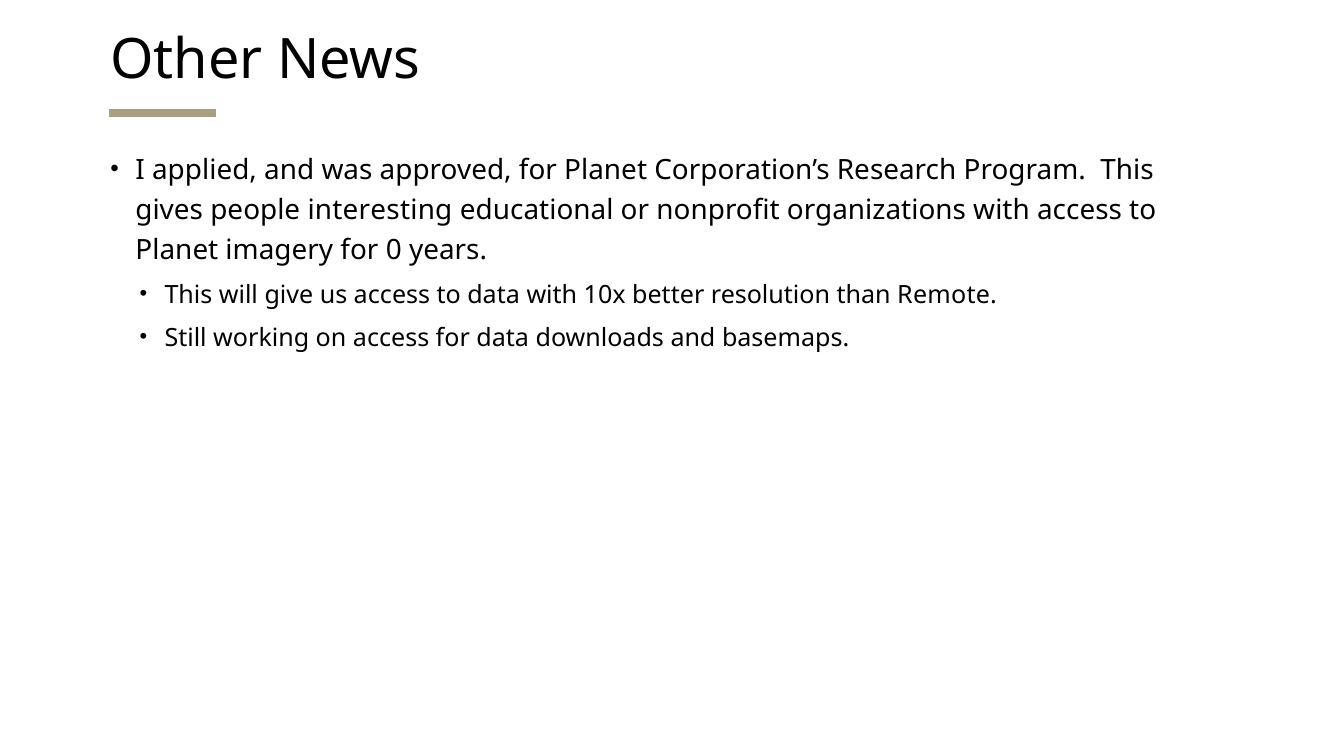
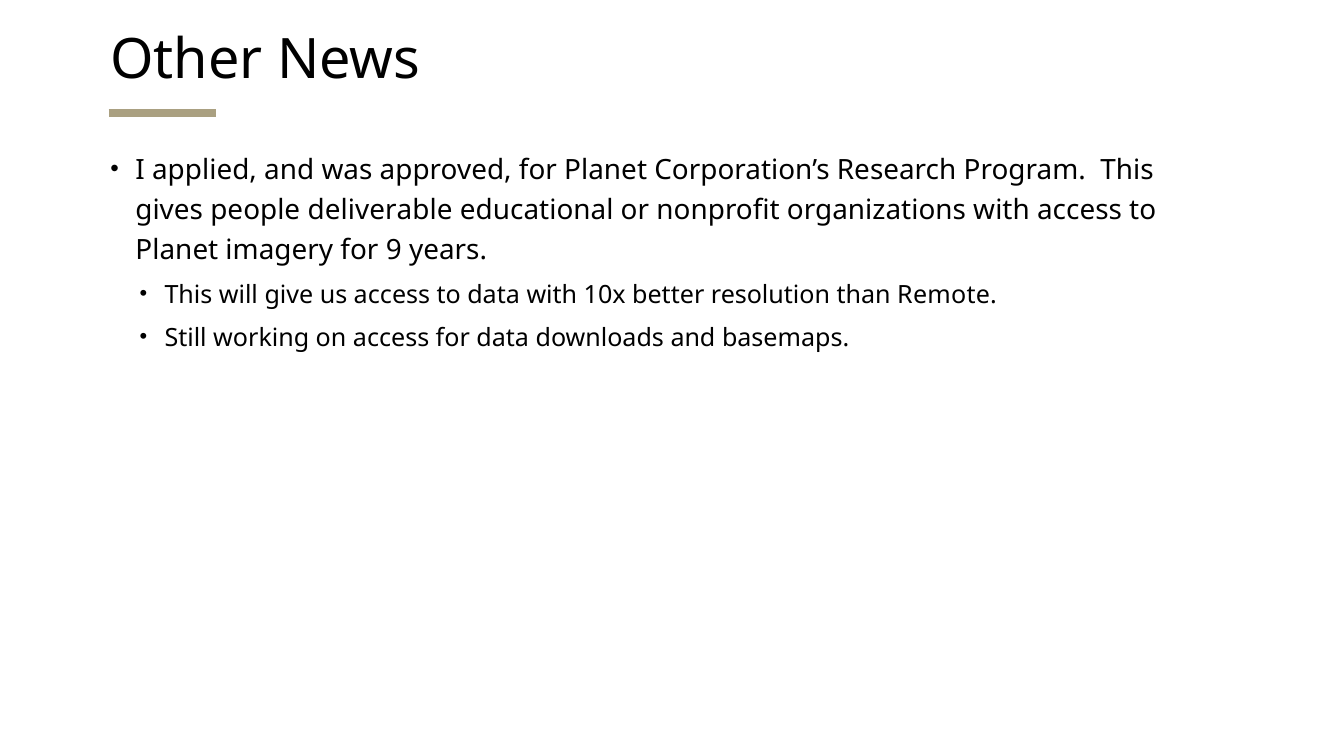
interesting: interesting -> deliverable
0: 0 -> 9
